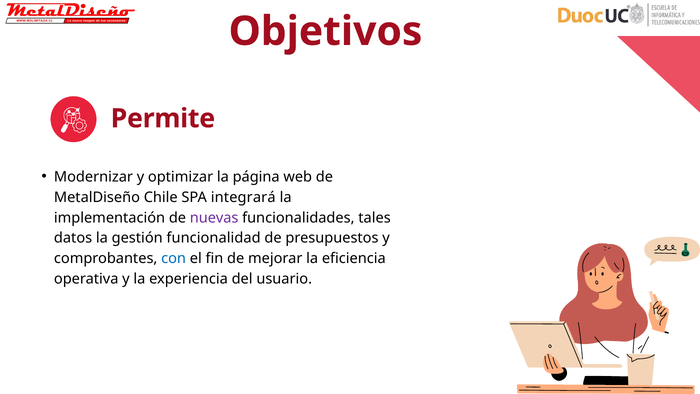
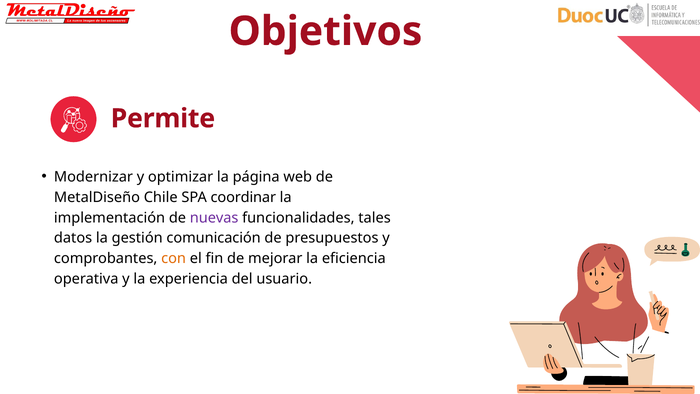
integrará: integrará -> coordinar
funcionalidad: funcionalidad -> comunicación
con colour: blue -> orange
